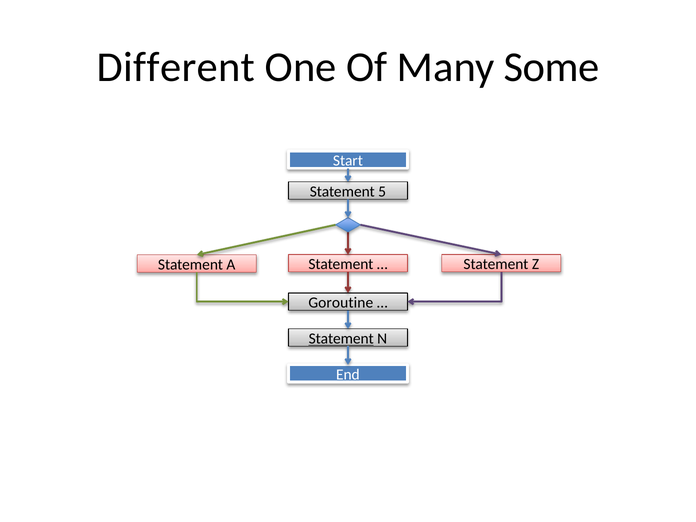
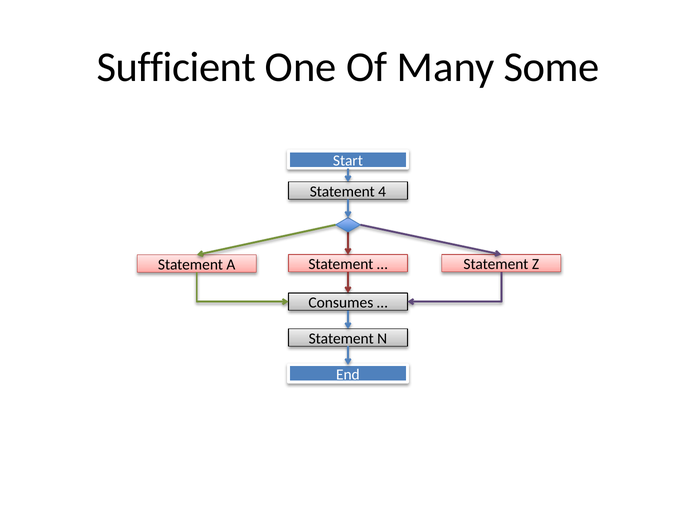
Different: Different -> Sufficient
5: 5 -> 4
Goroutine: Goroutine -> Consumes
Statement at (341, 339) underline: present -> none
